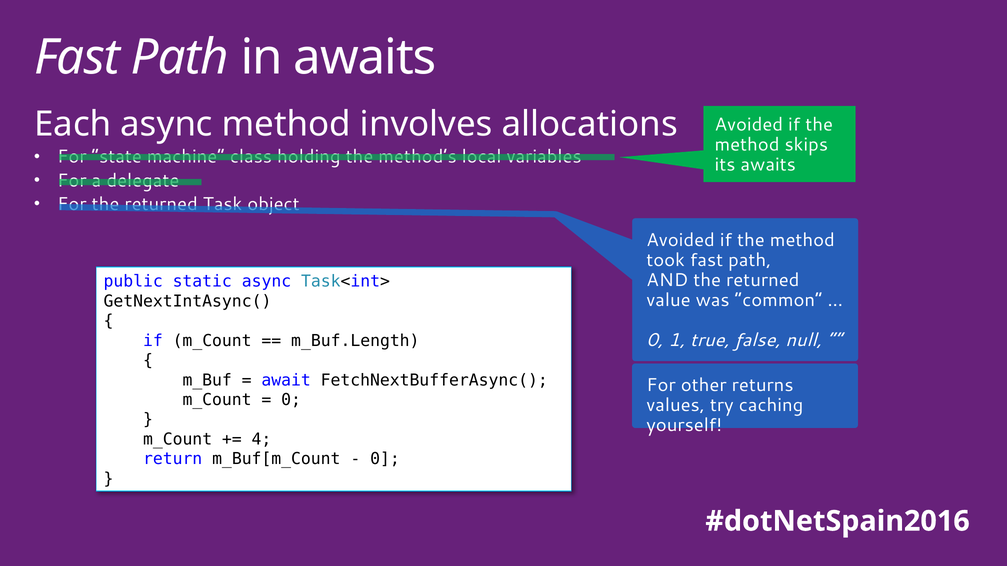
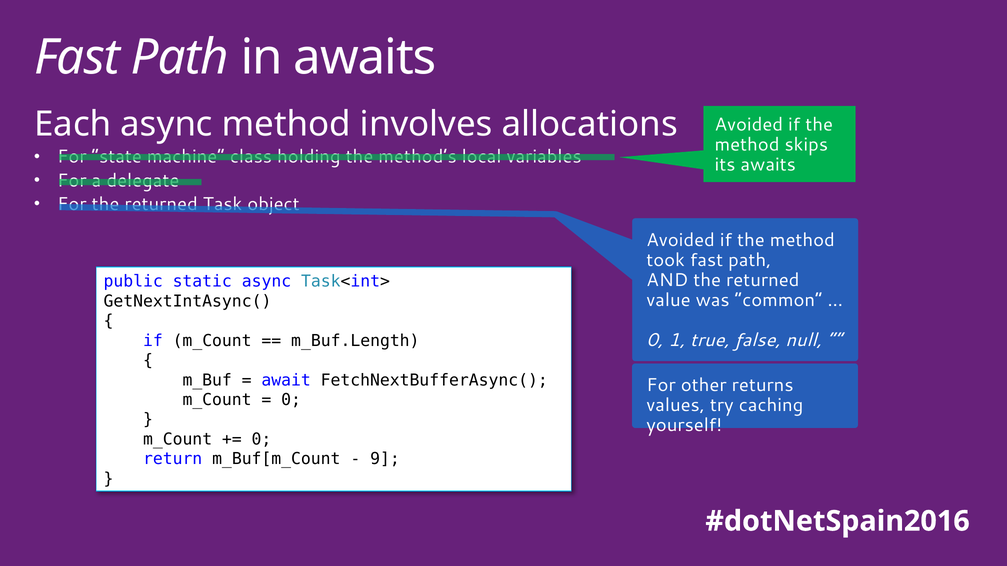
4 at (261, 440): 4 -> 0
0 at (385, 459): 0 -> 9
